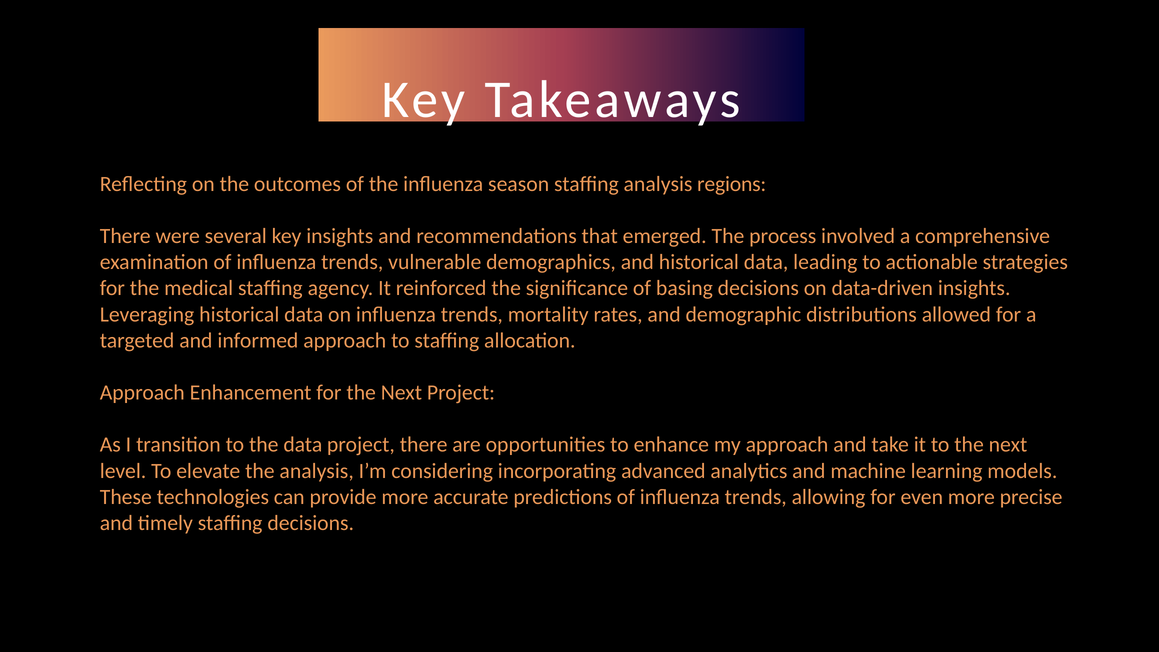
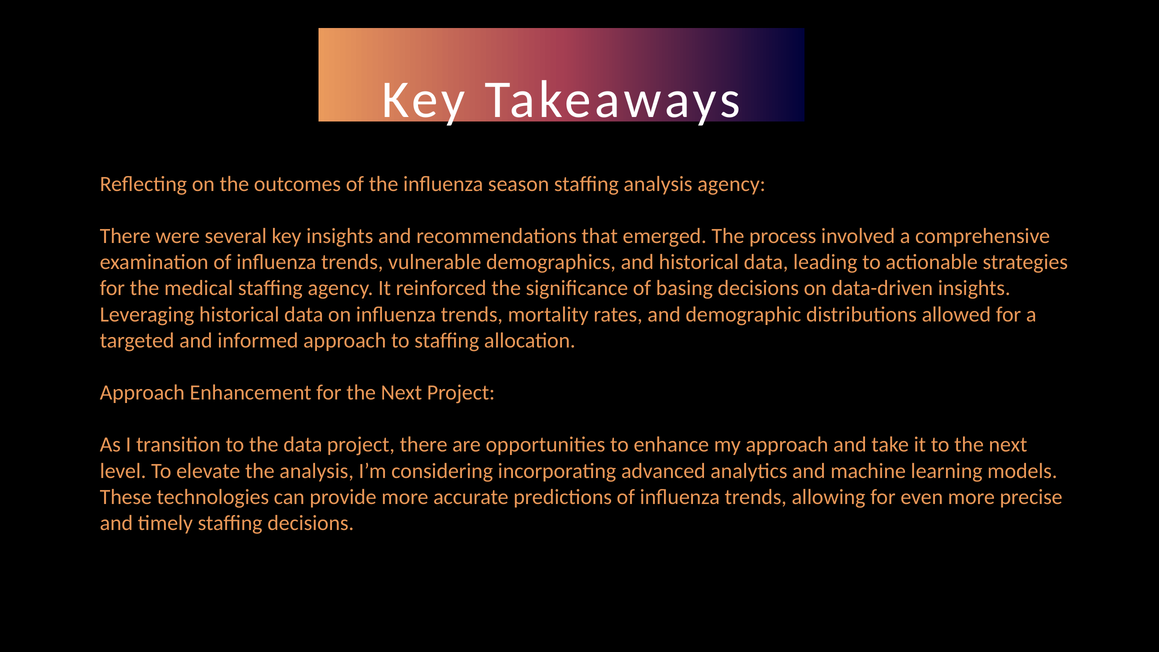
analysis regions: regions -> agency
